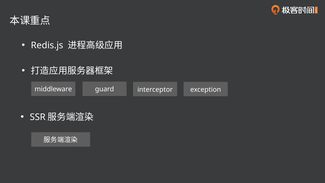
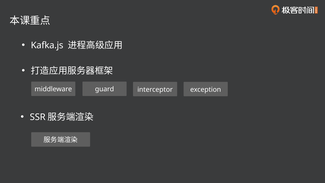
Redis.js: Redis.js -> Kafka.js
